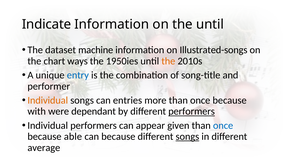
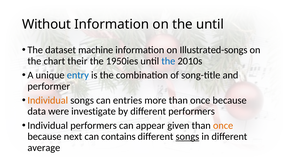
Indicate: Indicate -> Without
ways: ways -> their
the at (168, 61) colour: orange -> blue
with: with -> data
dependant: dependant -> investigate
performers at (192, 111) underline: present -> none
once at (223, 125) colour: blue -> orange
able: able -> next
can because: because -> contains
